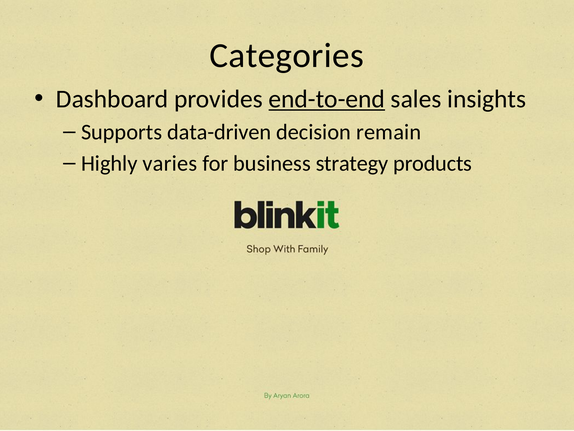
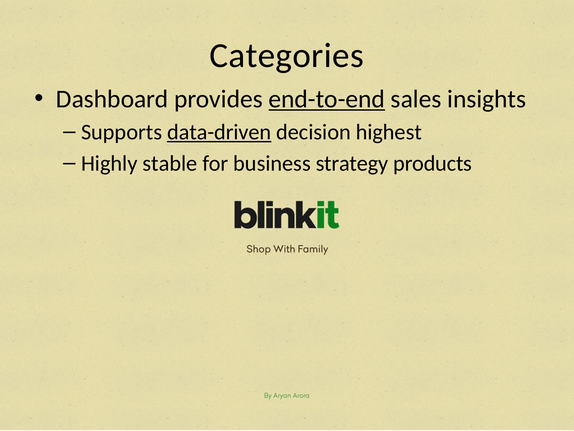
data-driven underline: none -> present
remain: remain -> highest
varies: varies -> stable
